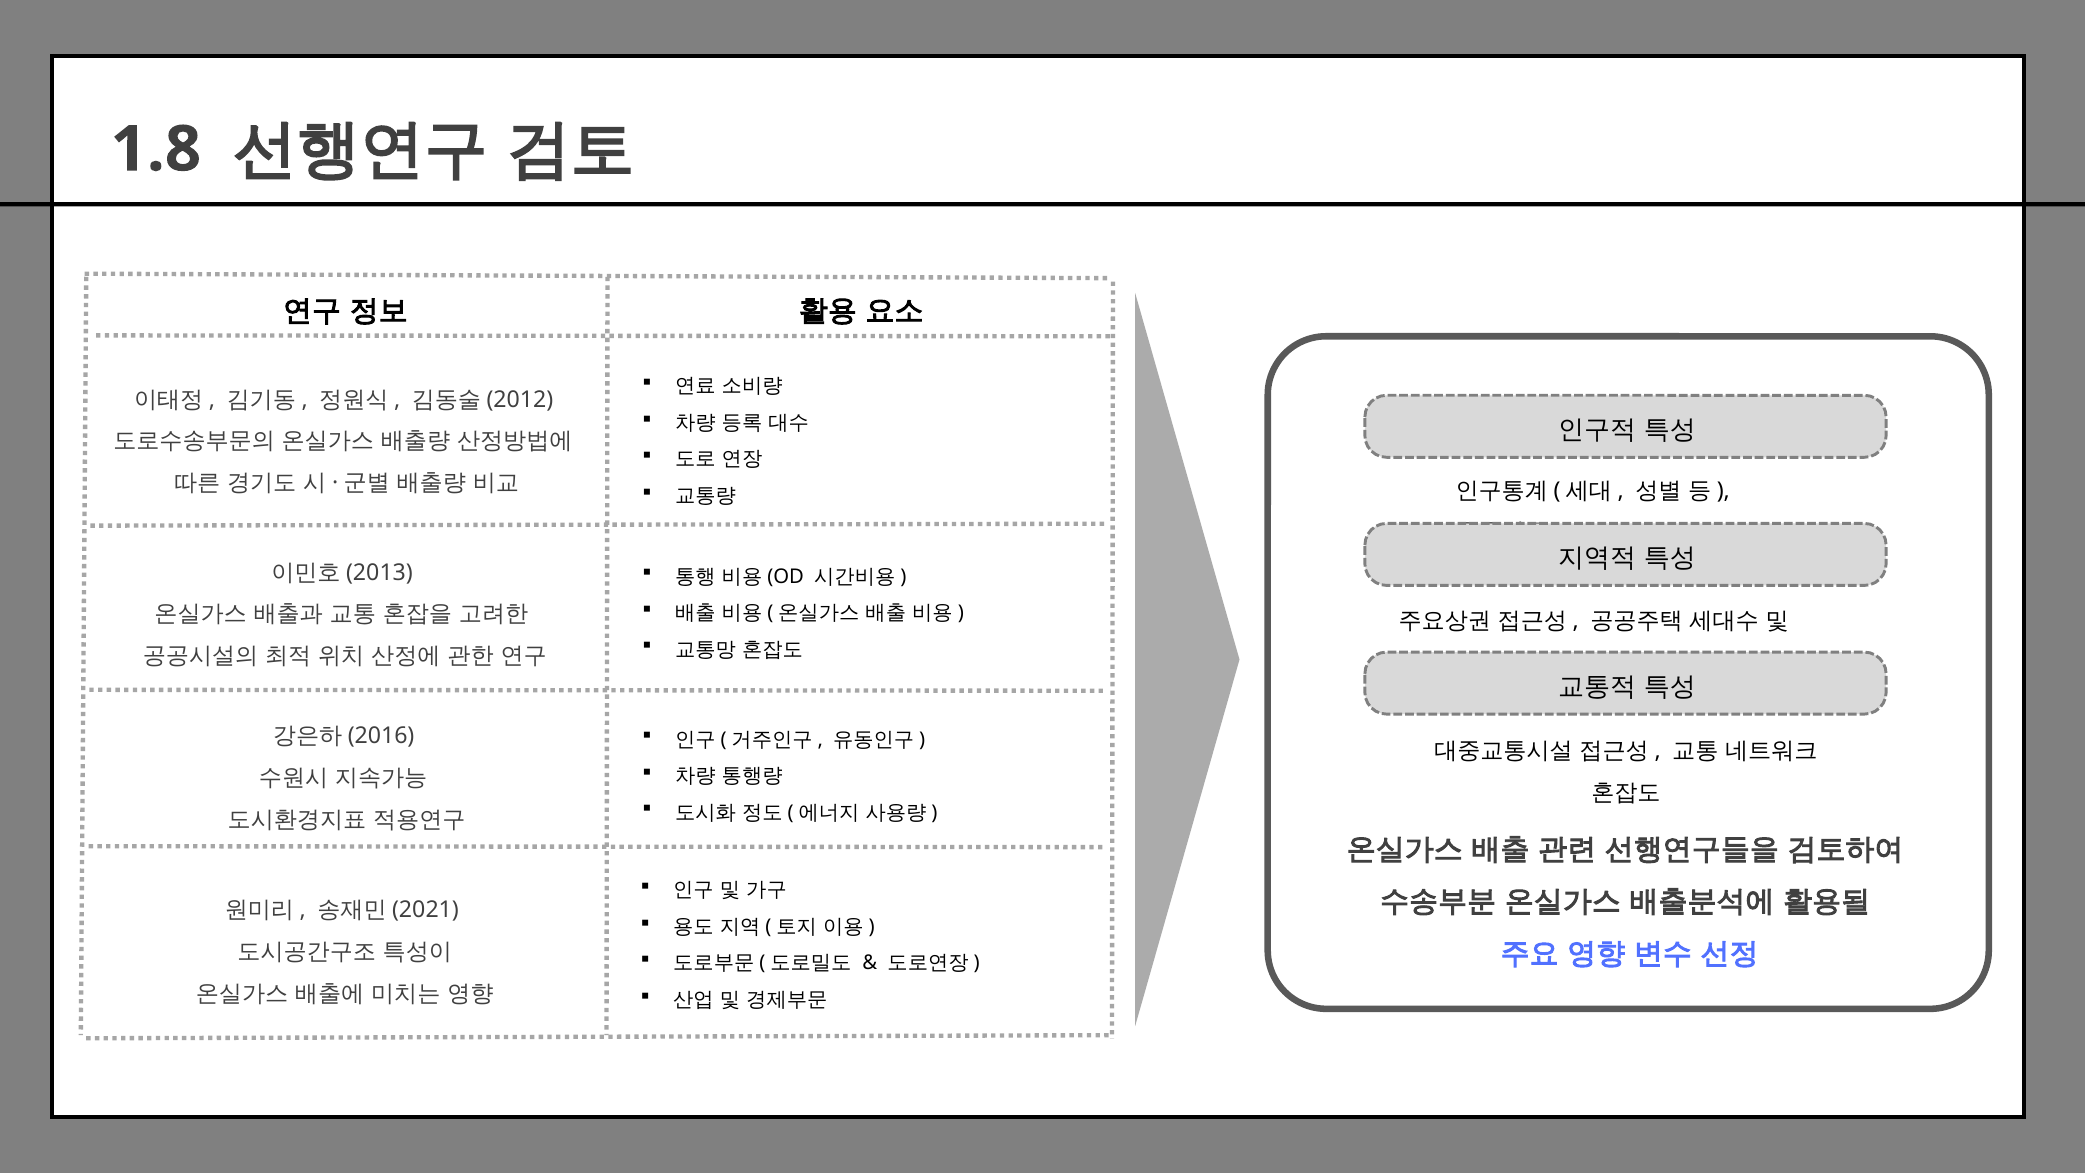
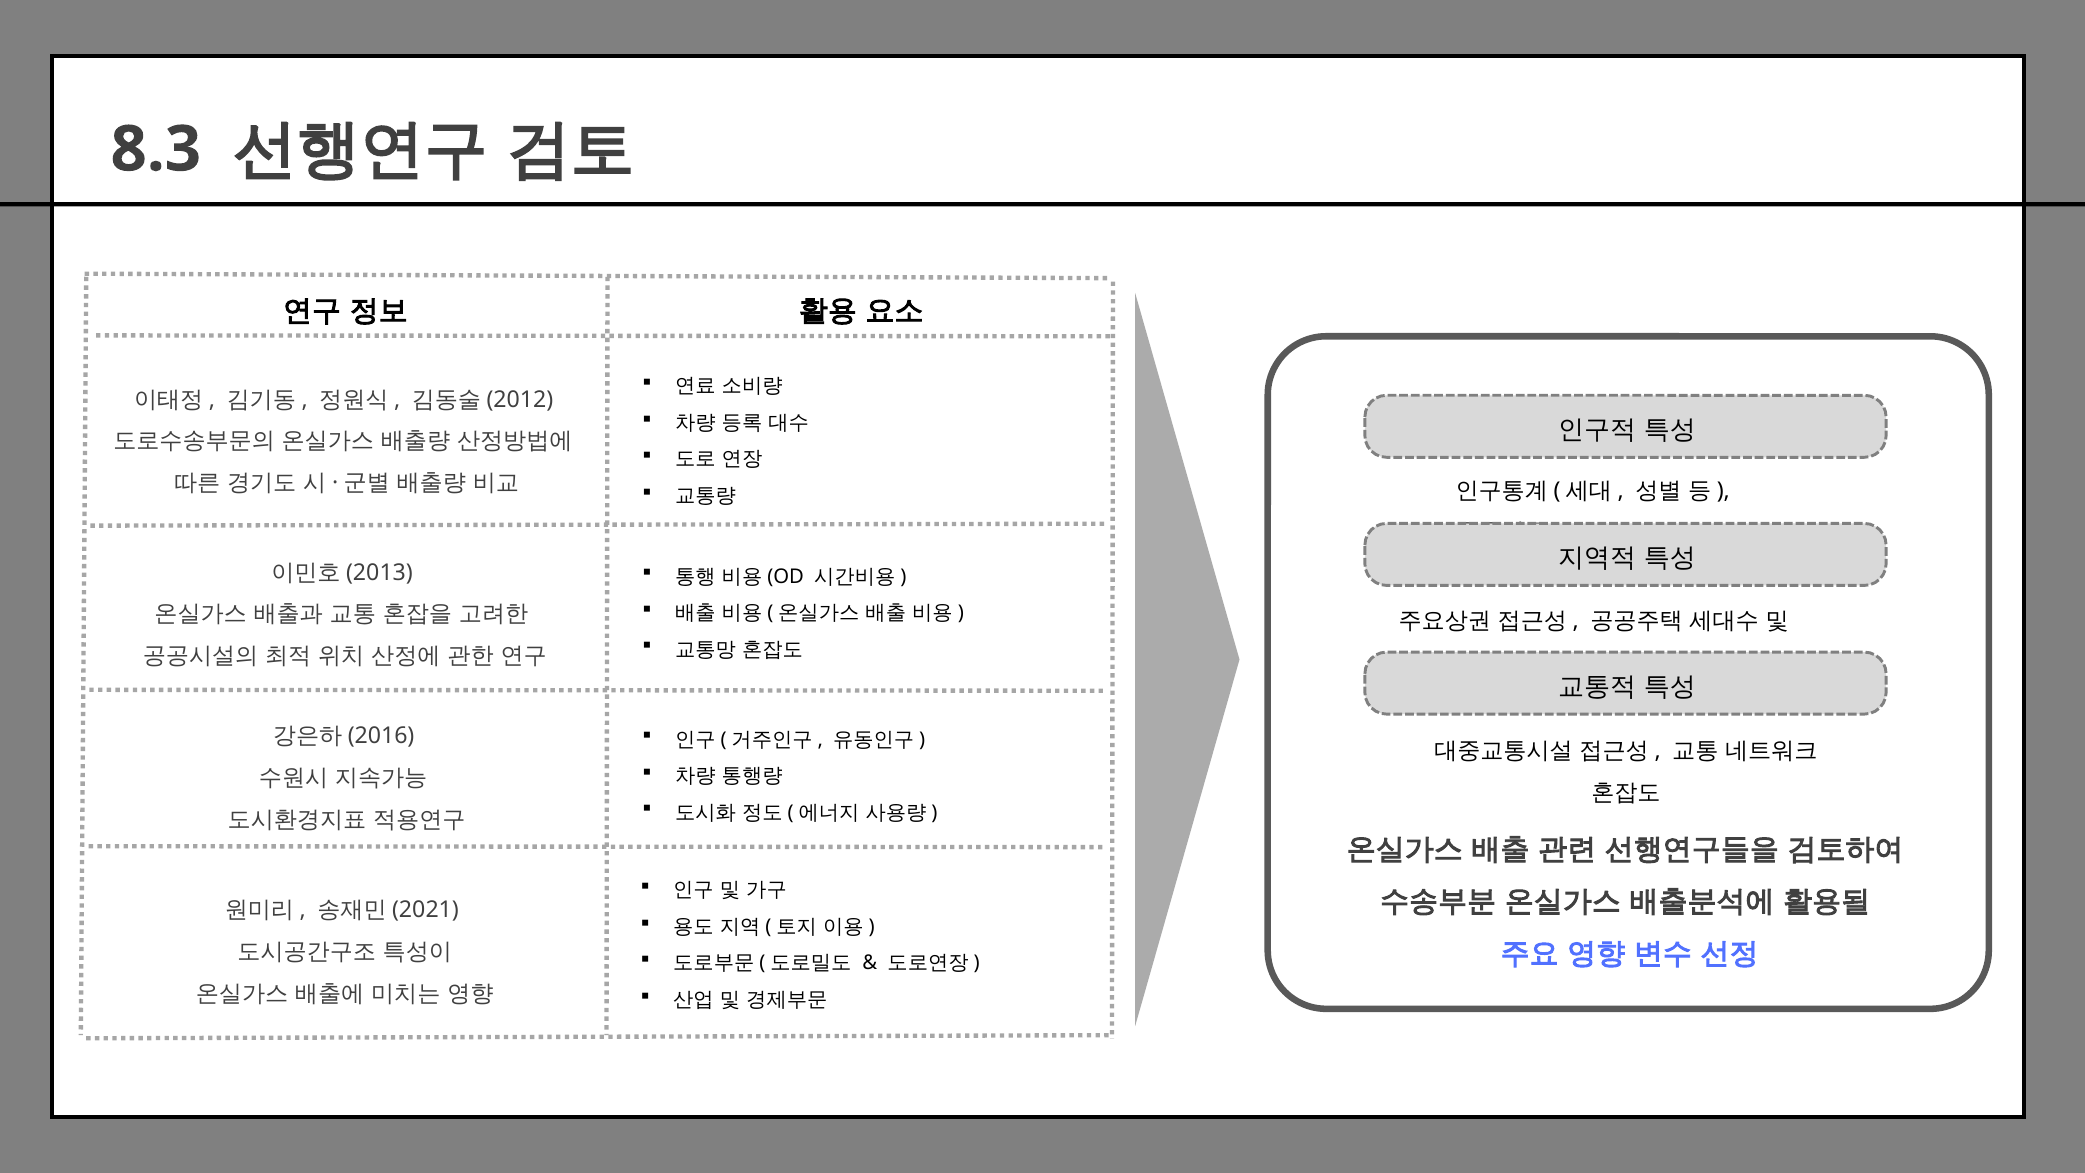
1.8: 1.8 -> 8.3
